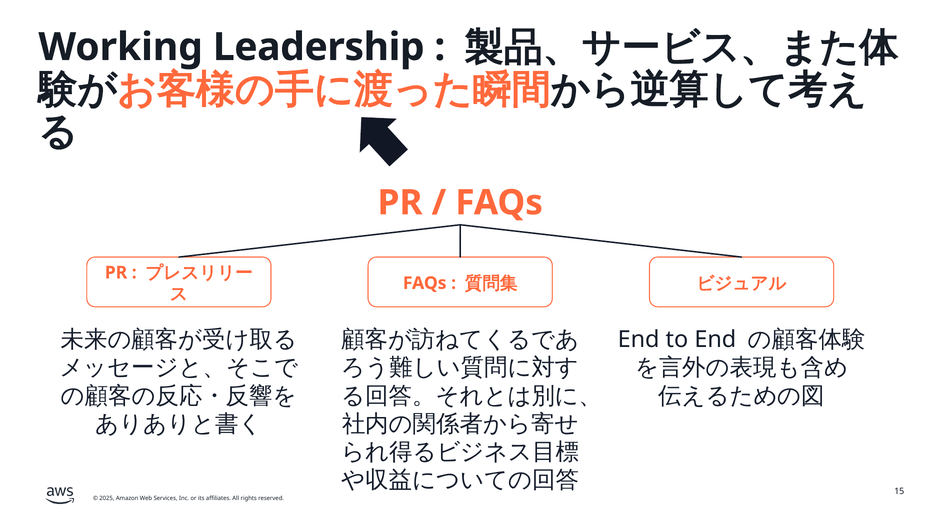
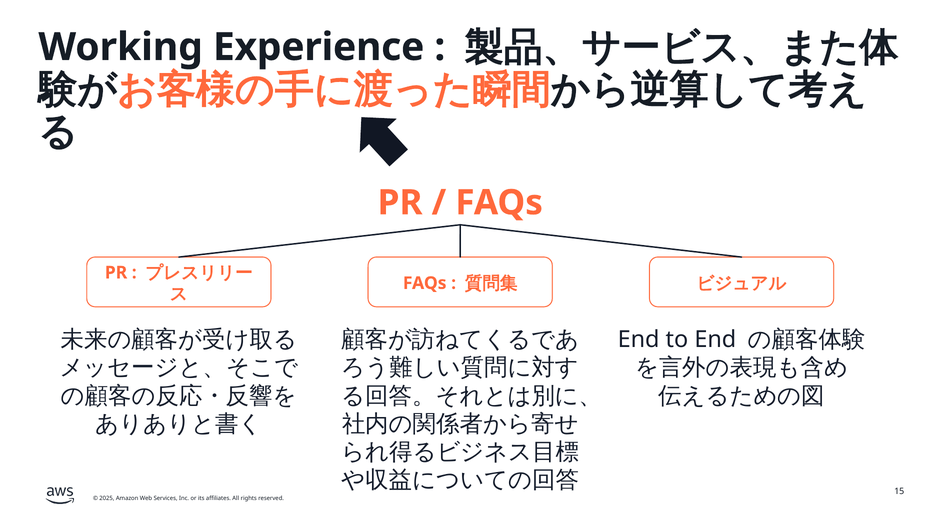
Leadership: Leadership -> Experience
